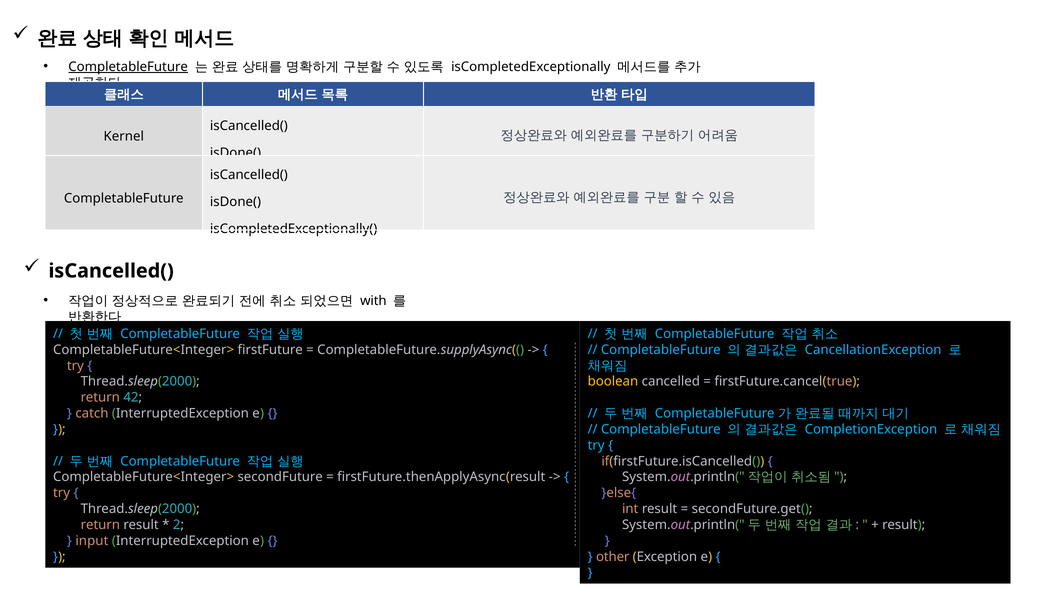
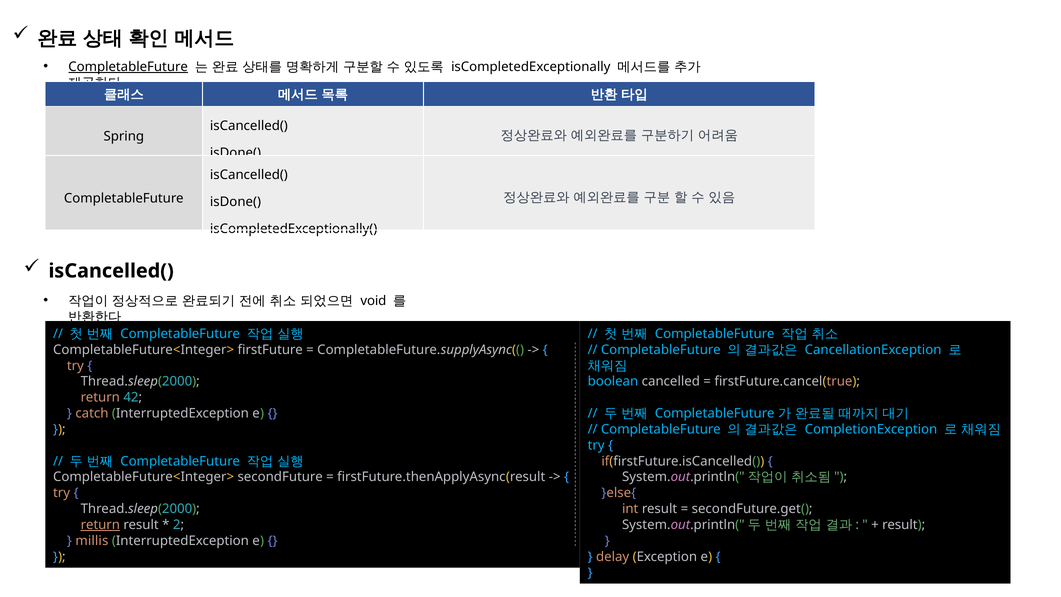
Kernel: Kernel -> Spring
with: with -> void
boolean colour: yellow -> light blue
return at (100, 525) underline: none -> present
input: input -> millis
other: other -> delay
